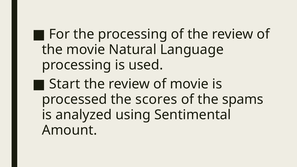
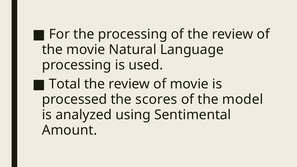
Start: Start -> Total
spams: spams -> model
